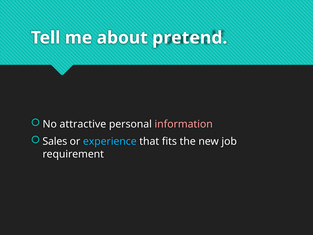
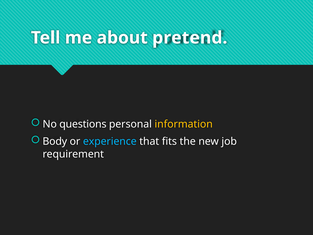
attractive: attractive -> questions
information colour: pink -> yellow
Sales: Sales -> Body
